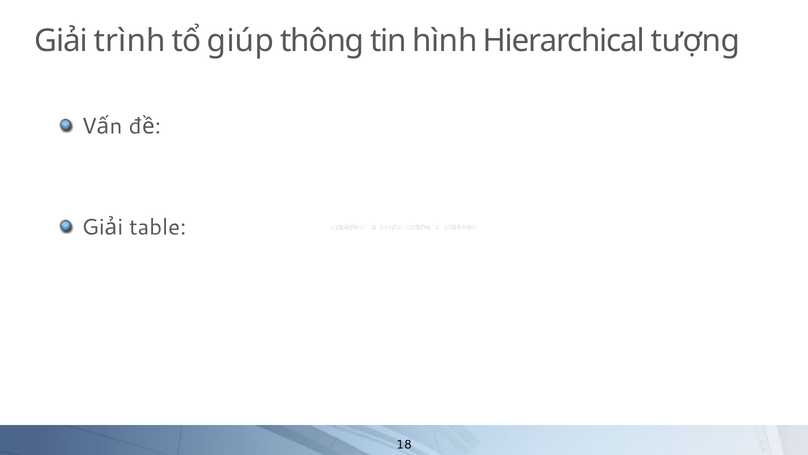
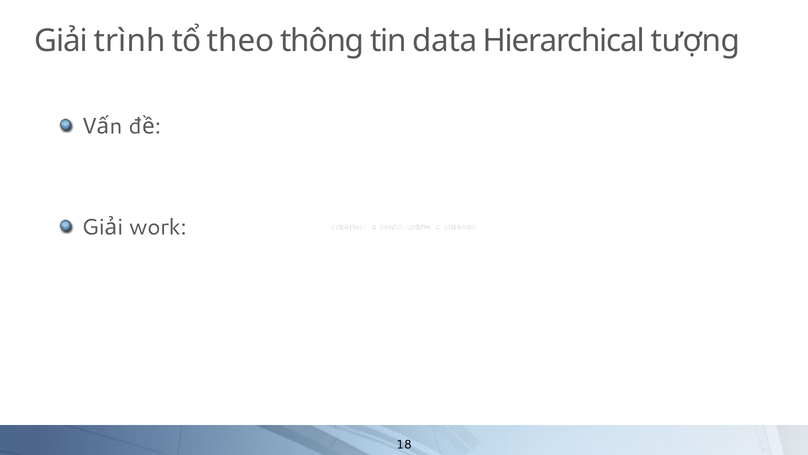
giúp: giúp -> theo
hình: hình -> data
table: table -> work
